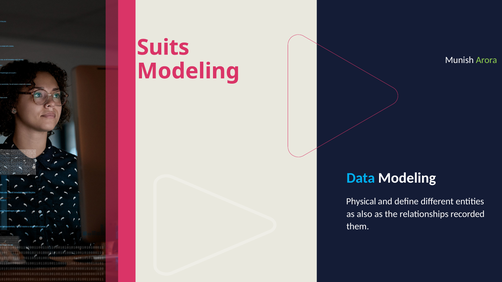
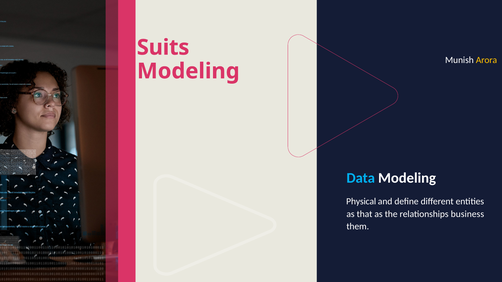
Arora colour: light green -> yellow
also: also -> that
recorded: recorded -> business
